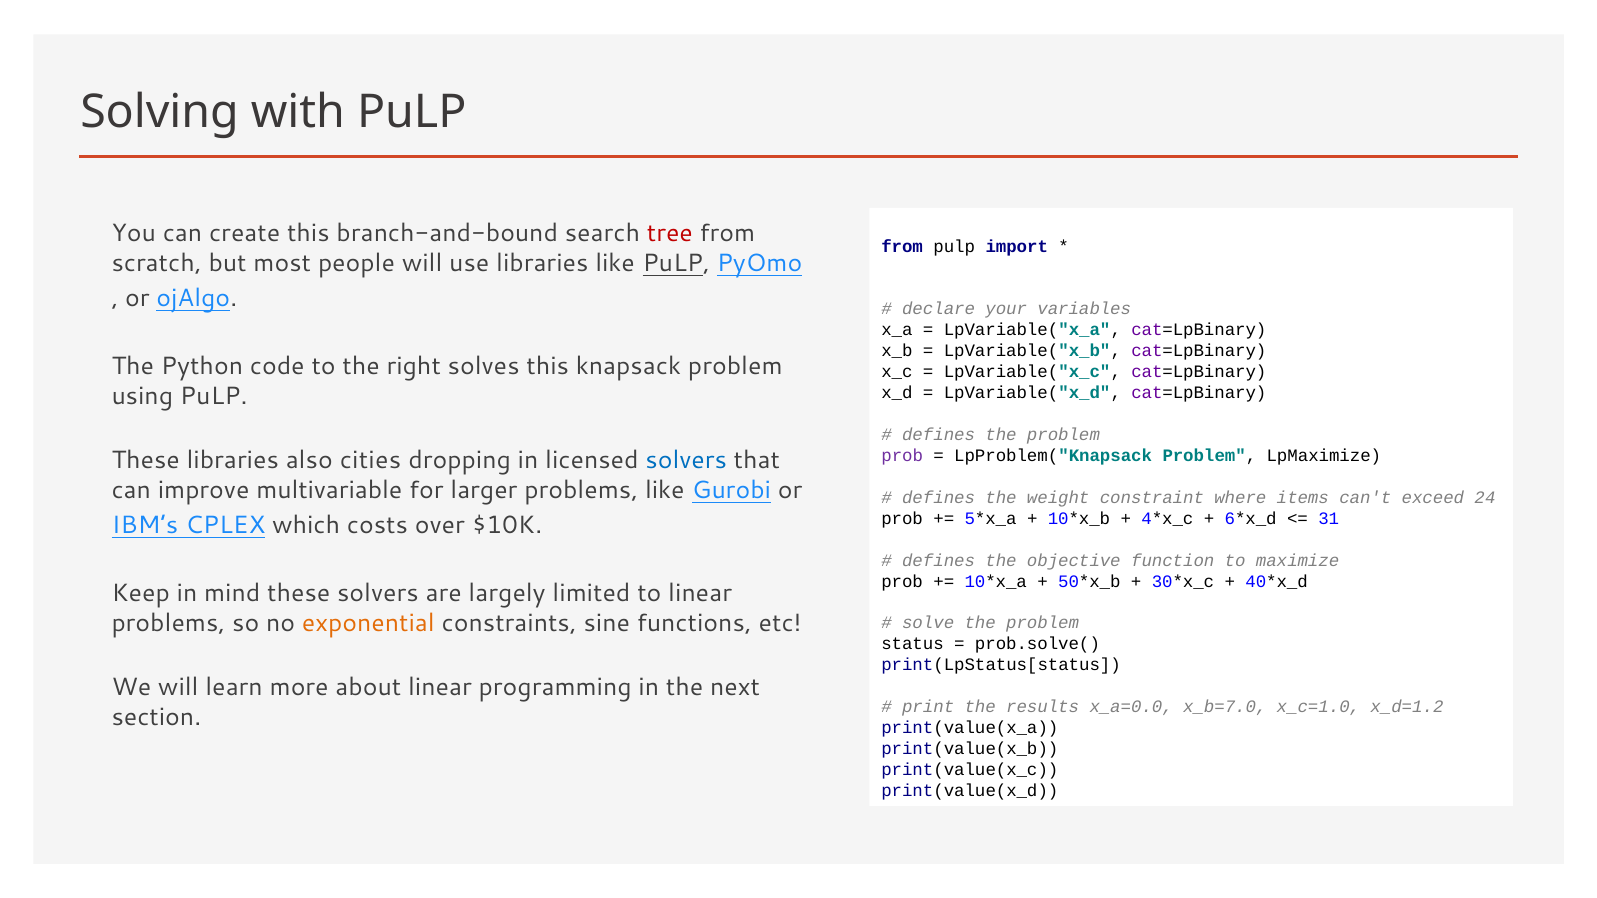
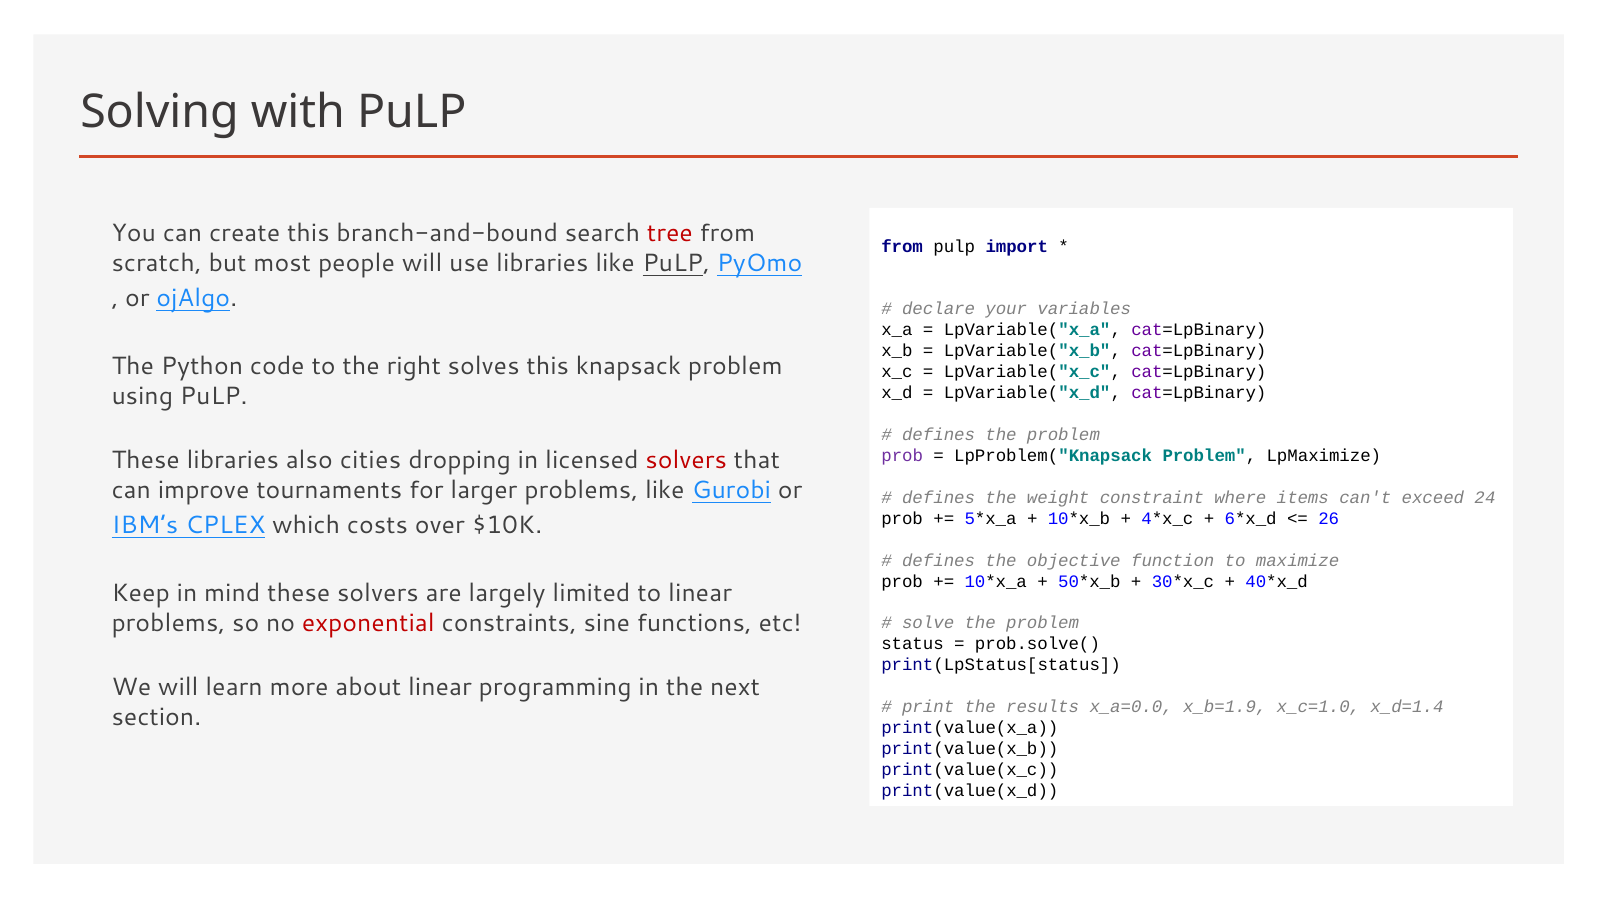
solvers at (686, 460) colour: blue -> red
multivariable: multivariable -> tournaments
31: 31 -> 26
exponential colour: orange -> red
x_b=7.0: x_b=7.0 -> x_b=1.9
x_d=1.2: x_d=1.2 -> x_d=1.4
